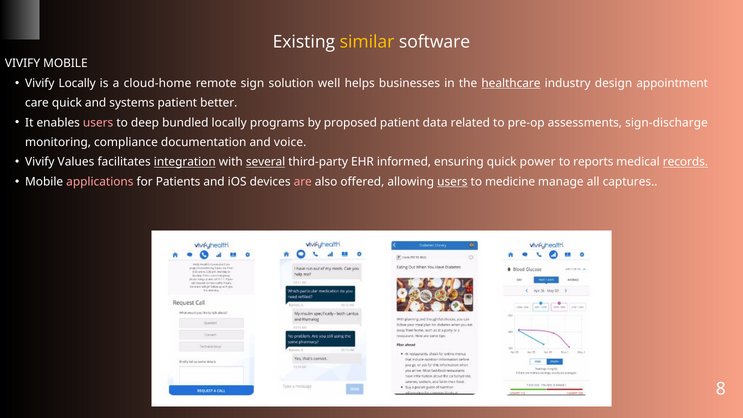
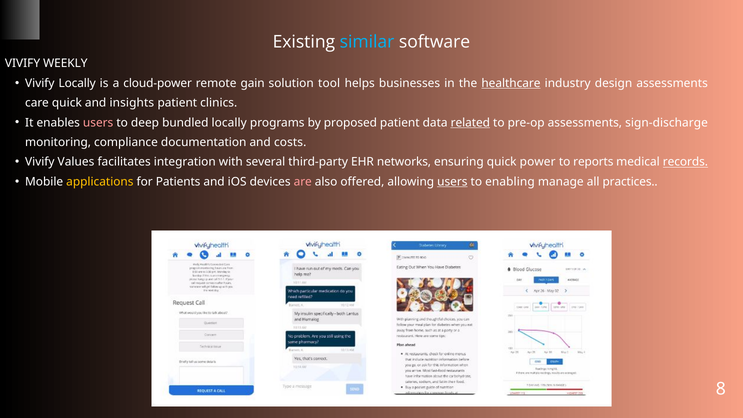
similar colour: yellow -> light blue
VIVIFY MOBILE: MOBILE -> WEEKLY
cloud-home: cloud-home -> cloud-power
sign: sign -> gain
well: well -> tool
design appointment: appointment -> assessments
systems: systems -> insights
better: better -> clinics
related underline: none -> present
voice: voice -> costs
integration underline: present -> none
several underline: present -> none
informed: informed -> networks
applications colour: pink -> yellow
medicine: medicine -> enabling
captures: captures -> practices
